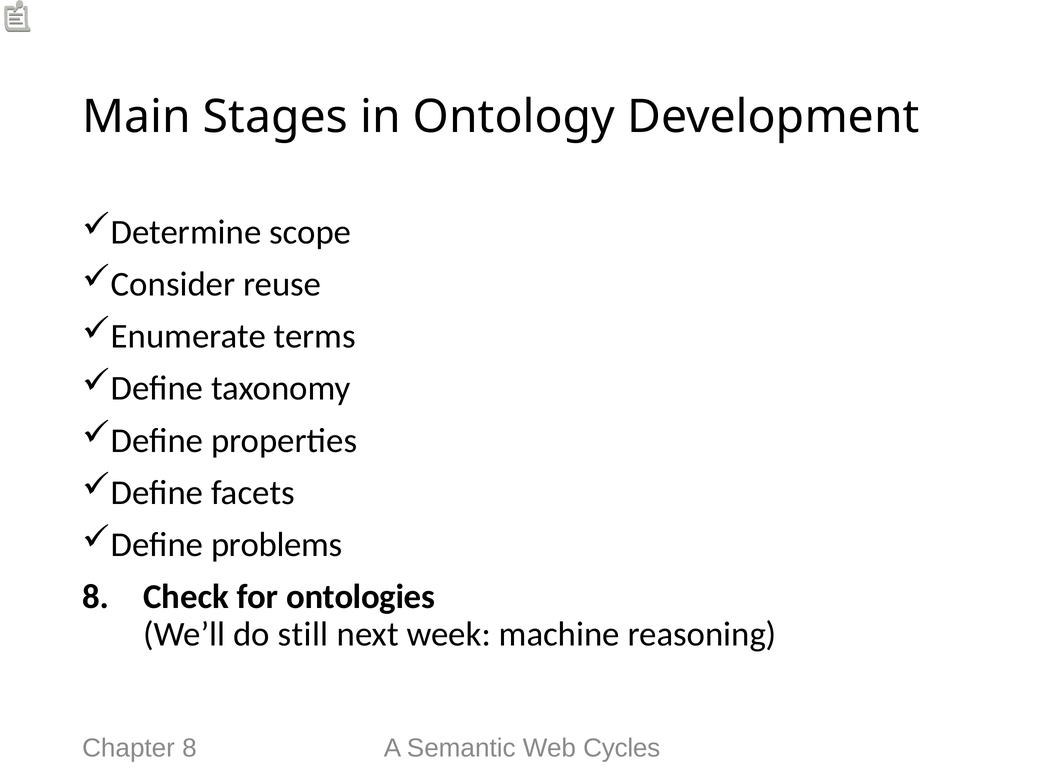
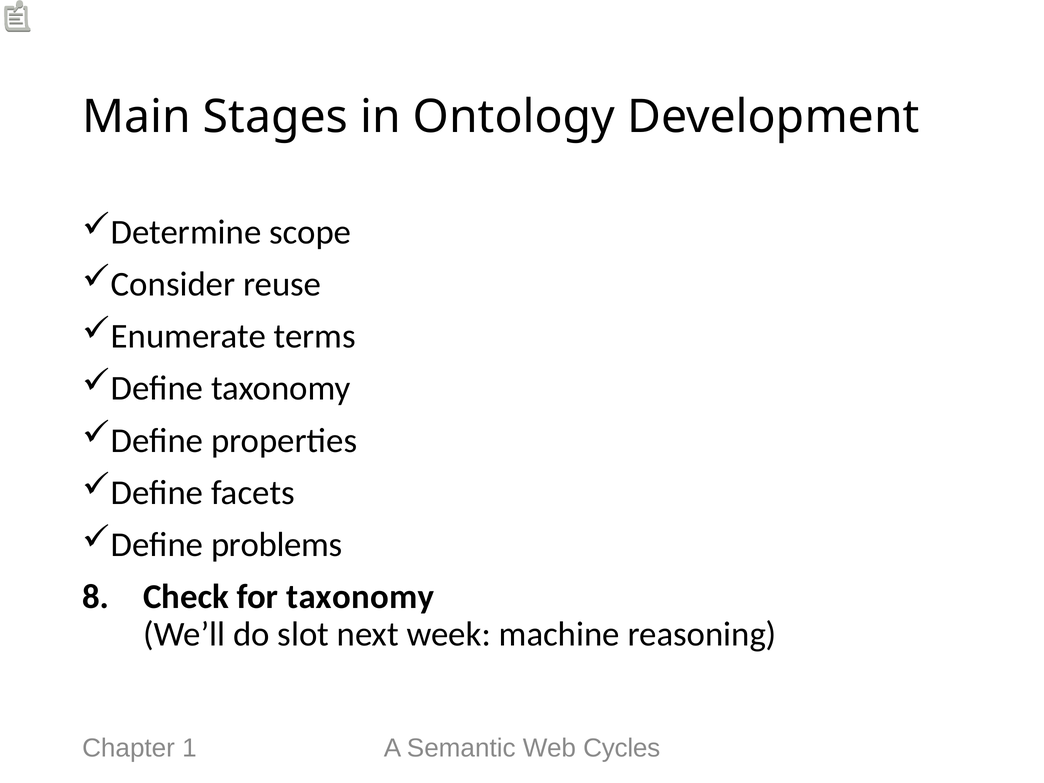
for ontologies: ontologies -> taxonomy
still: still -> slot
Chapter 8: 8 -> 1
